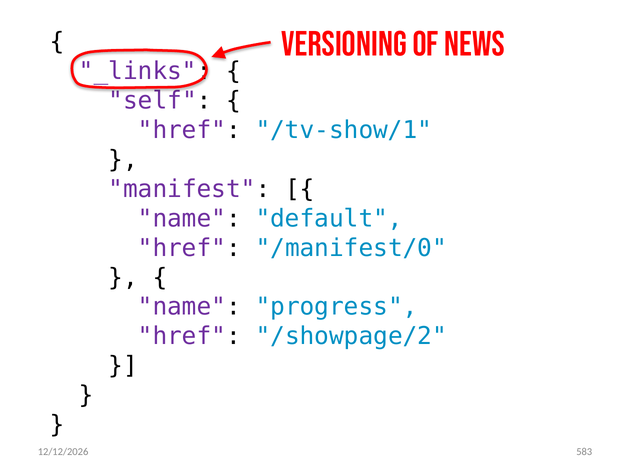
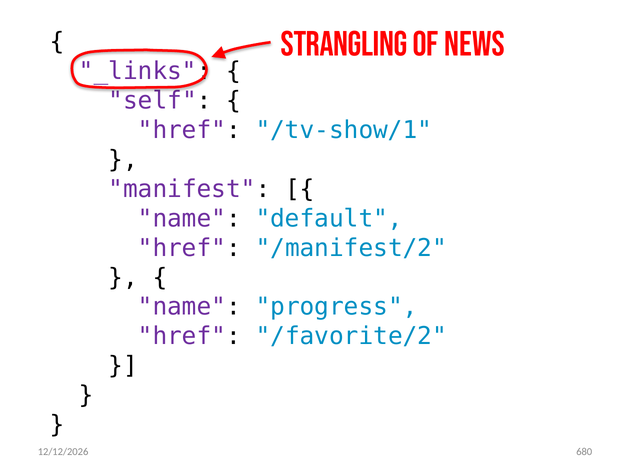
VERSIONING: VERSIONING -> STRANGLING
/manifest/0: /manifest/0 -> /manifest/2
/showpage/2: /showpage/2 -> /favorite/2
583: 583 -> 680
